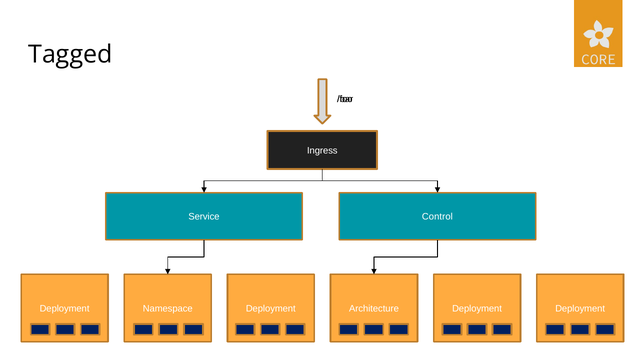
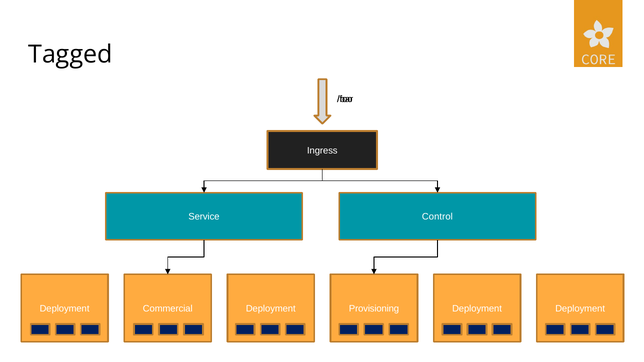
Namespace: Namespace -> Commercial
Architecture: Architecture -> Provisioning
